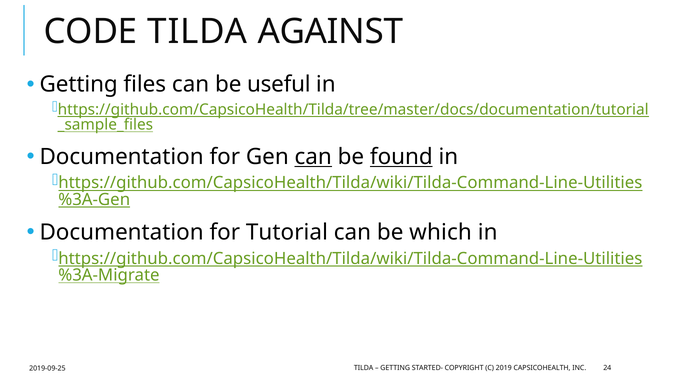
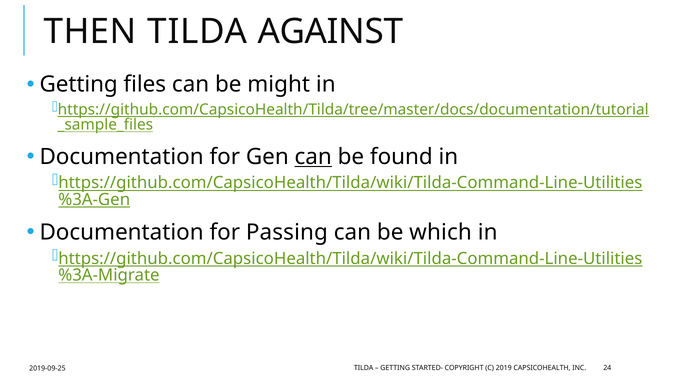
CODE: CODE -> THEN
useful: useful -> might
found underline: present -> none
Tutorial: Tutorial -> Passing
